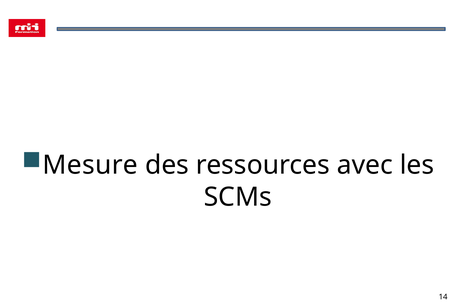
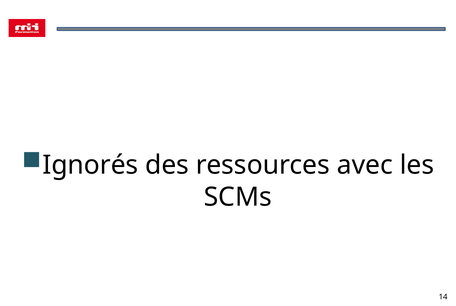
Mesure: Mesure -> Ignorés
